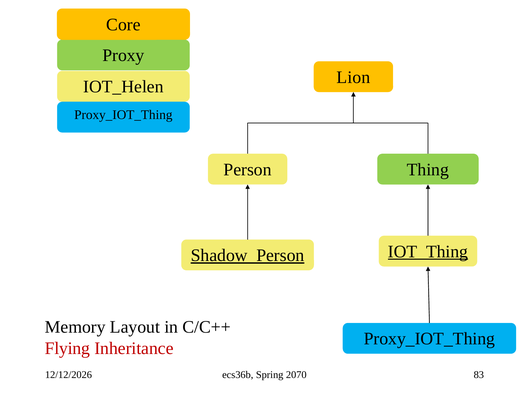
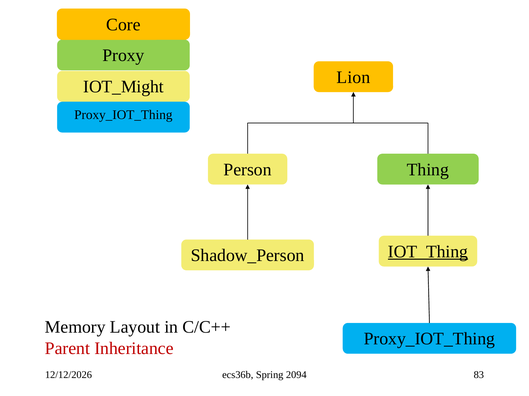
IOT_Helen: IOT_Helen -> IOT_Might
Shadow_Person underline: present -> none
Flying: Flying -> Parent
2070: 2070 -> 2094
